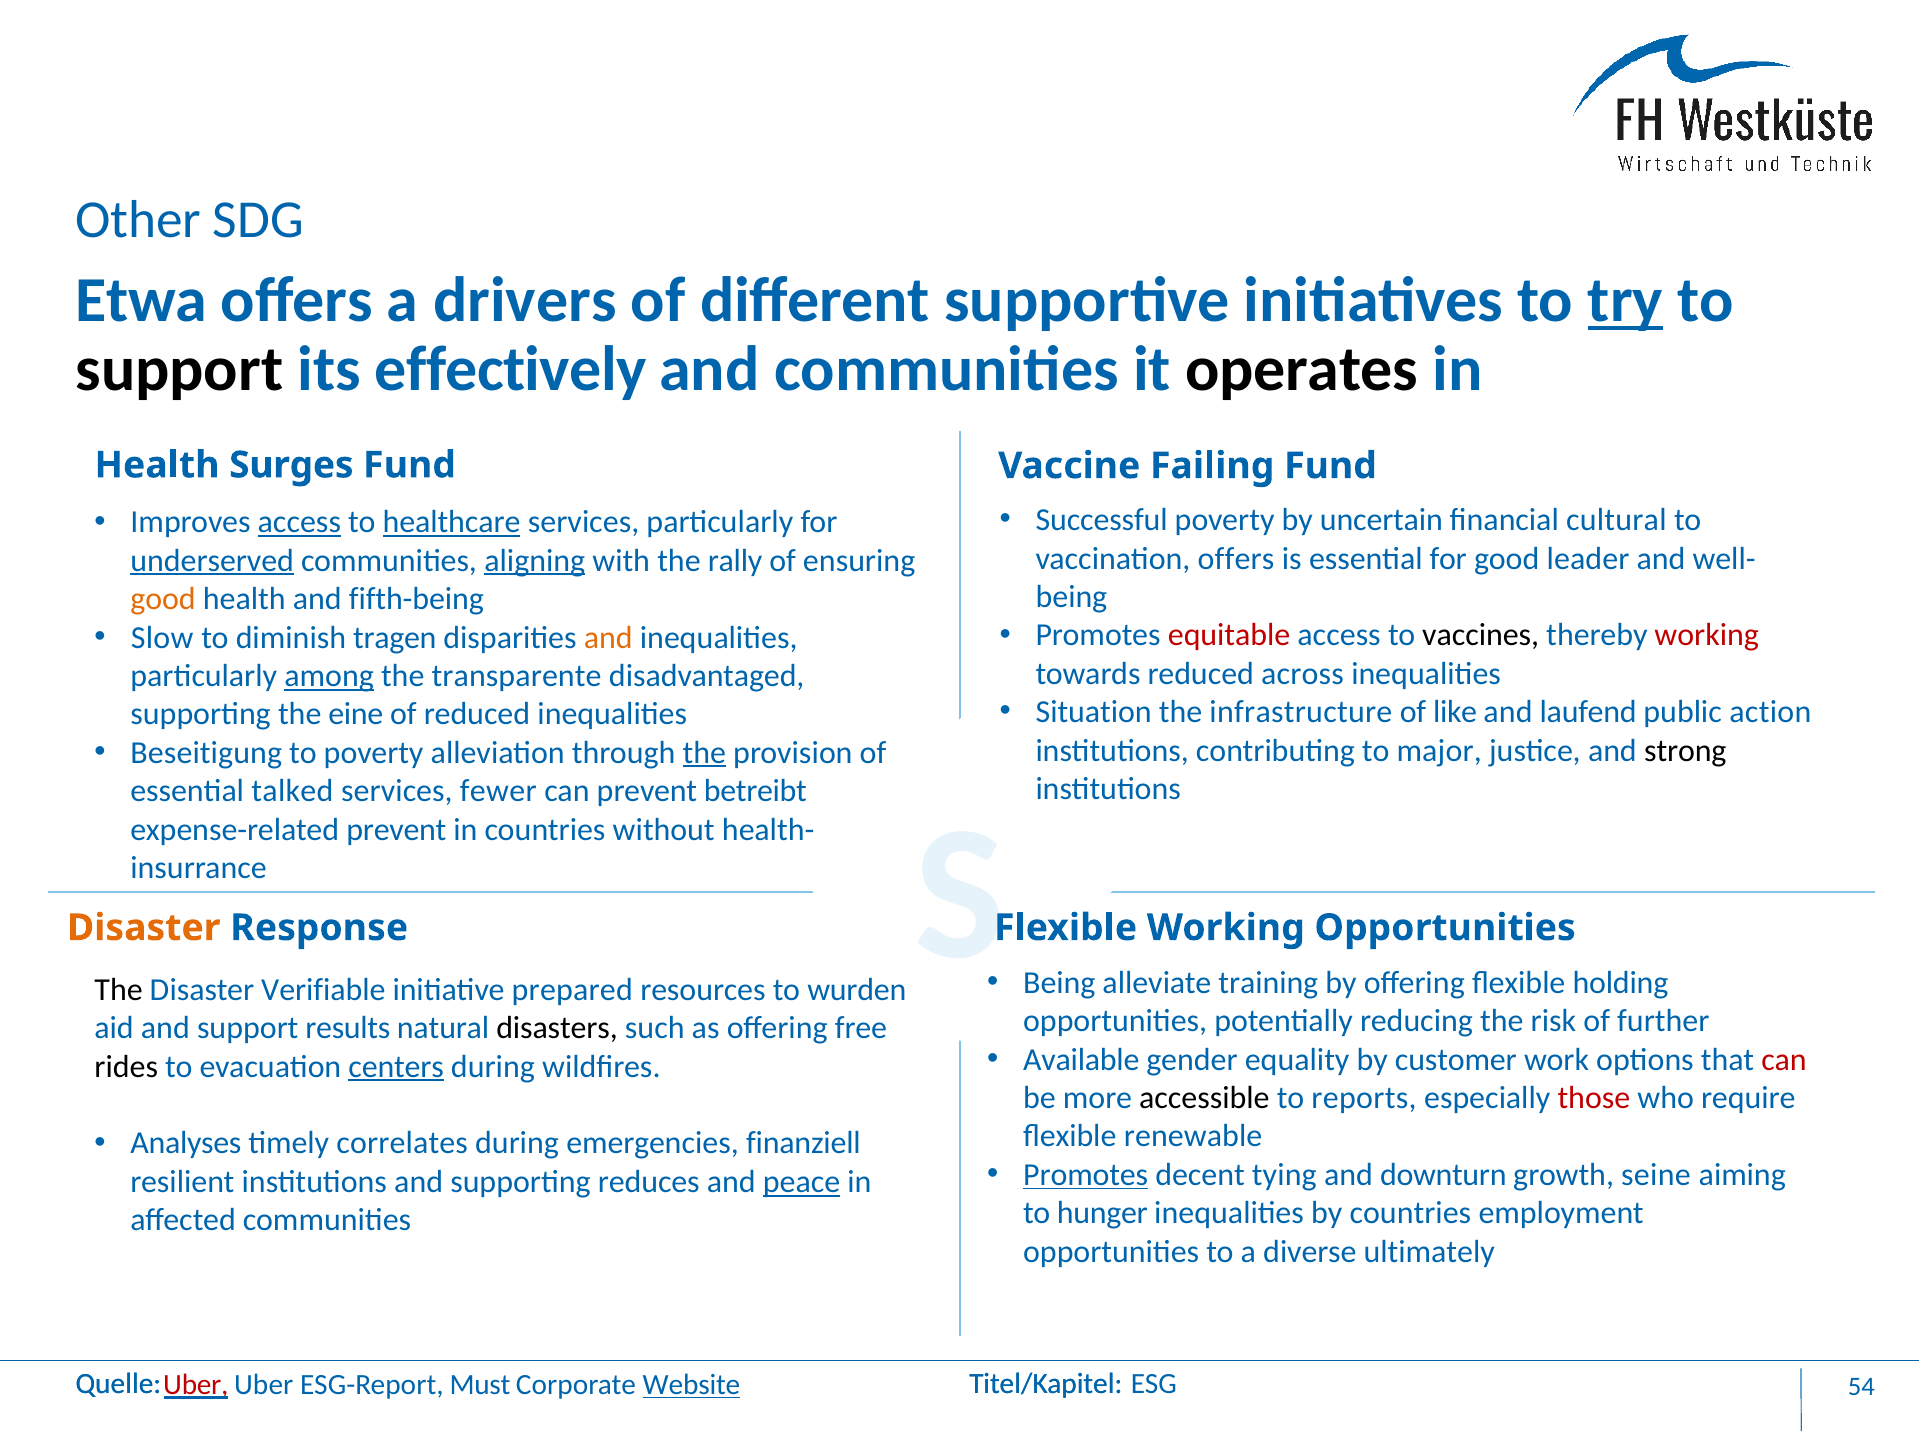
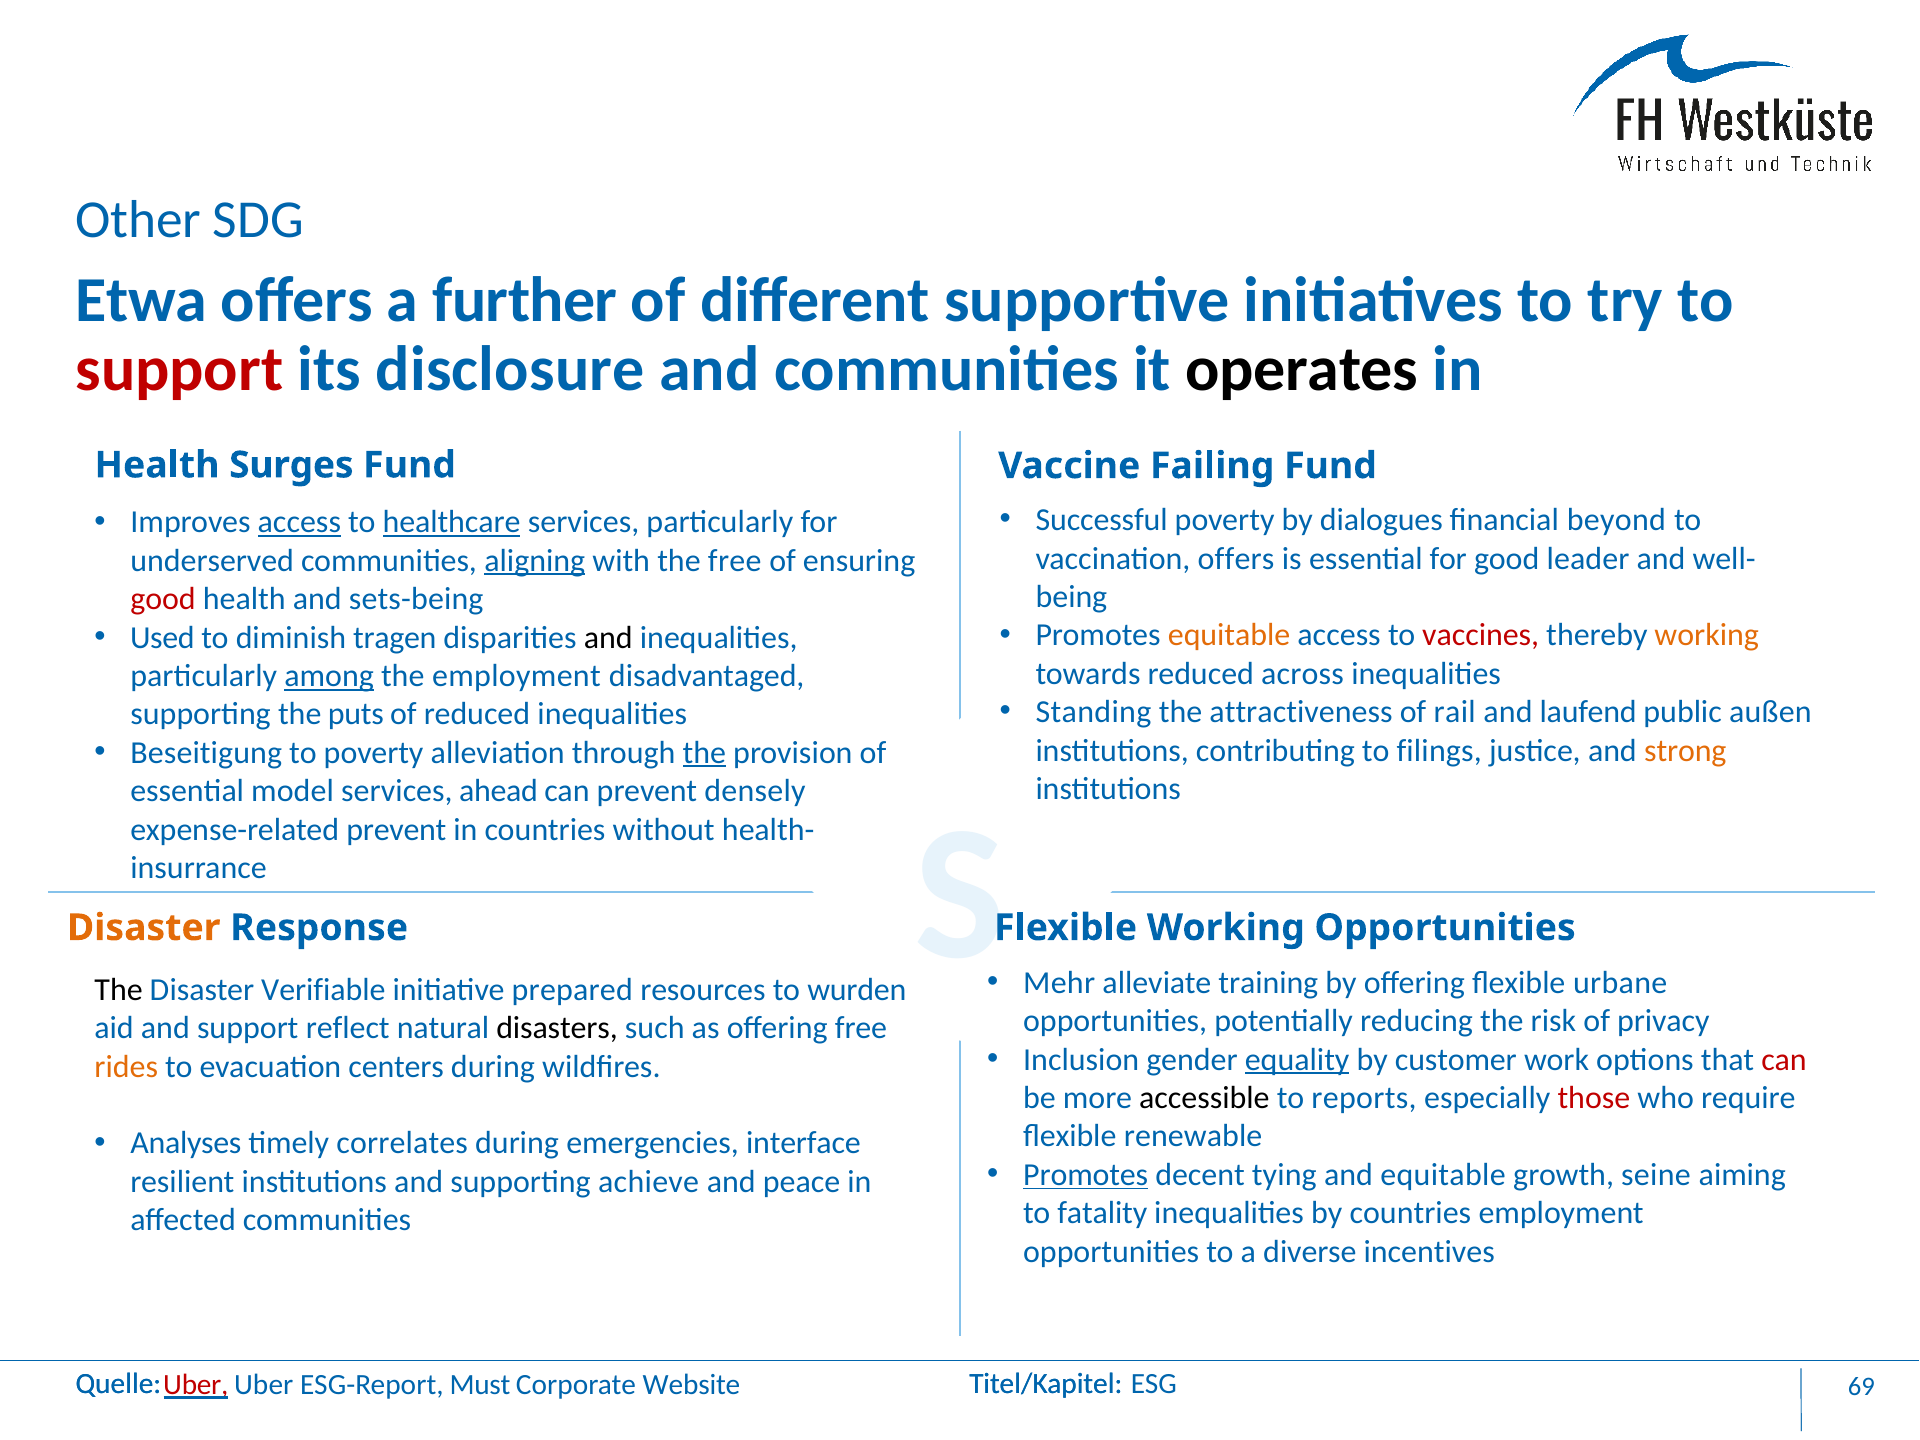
drivers: drivers -> further
try underline: present -> none
support at (179, 370) colour: black -> red
effectively: effectively -> disclosure
uncertain: uncertain -> dialogues
cultural: cultural -> beyond
underserved underline: present -> none
the rally: rally -> free
good at (163, 599) colour: orange -> red
fifth-being: fifth-being -> sets-being
equitable at (1229, 635) colour: red -> orange
vaccines colour: black -> red
working at (1707, 635) colour: red -> orange
Slow: Slow -> Used
and at (608, 637) colour: orange -> black
the transparente: transparente -> employment
Situation: Situation -> Standing
infrastructure: infrastructure -> attractiveness
like: like -> rail
action: action -> außen
eine: eine -> puts
major: major -> filings
strong colour: black -> orange
talked: talked -> model
fewer: fewer -> ahead
betreibt: betreibt -> densely
Being at (1059, 983): Being -> Mehr
holding: holding -> urbane
further: further -> privacy
results: results -> reflect
Available: Available -> Inclusion
equality underline: none -> present
rides colour: black -> orange
centers underline: present -> none
finanziell: finanziell -> interface
and downturn: downturn -> equitable
reduces: reduces -> achieve
peace underline: present -> none
hunger: hunger -> fatality
ultimately: ultimately -> incentives
54: 54 -> 69
Website underline: present -> none
